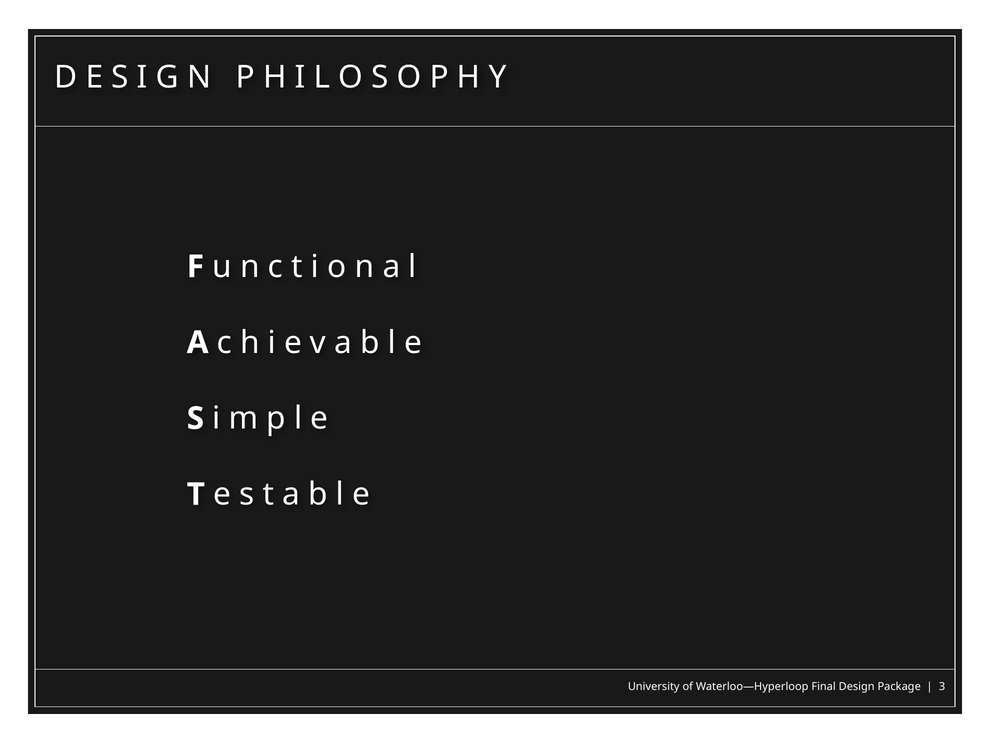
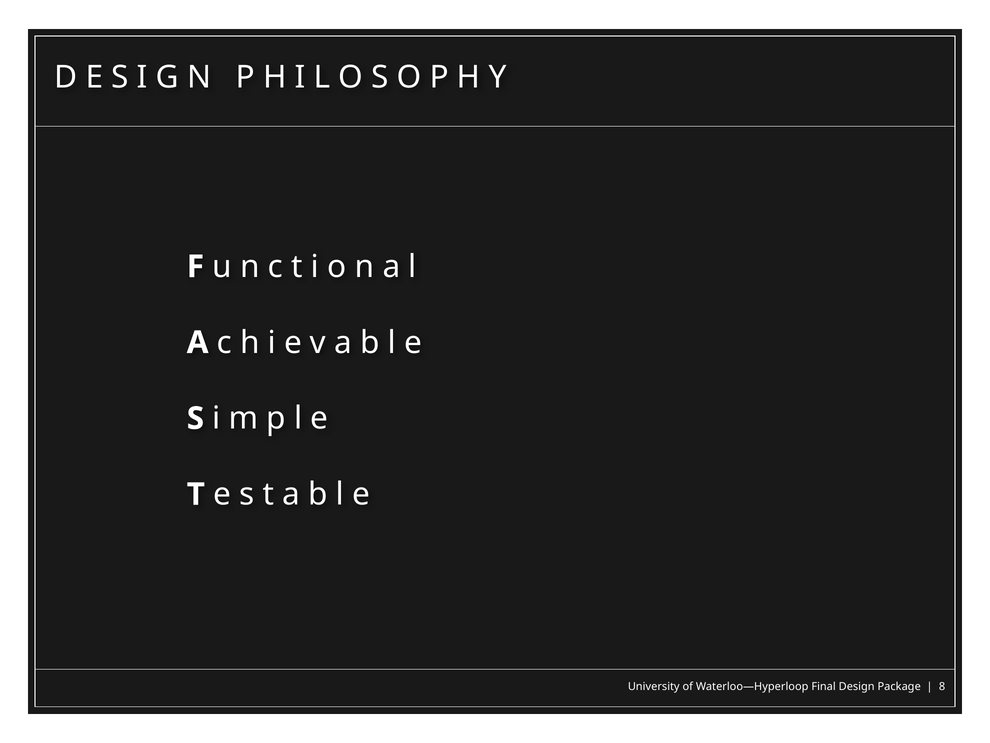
3: 3 -> 8
